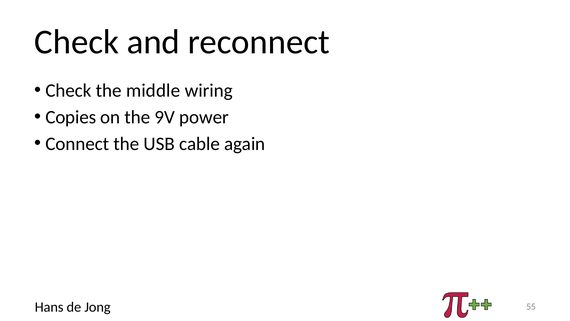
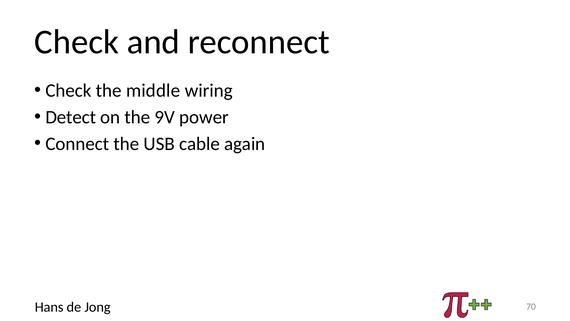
Copies: Copies -> Detect
55: 55 -> 70
